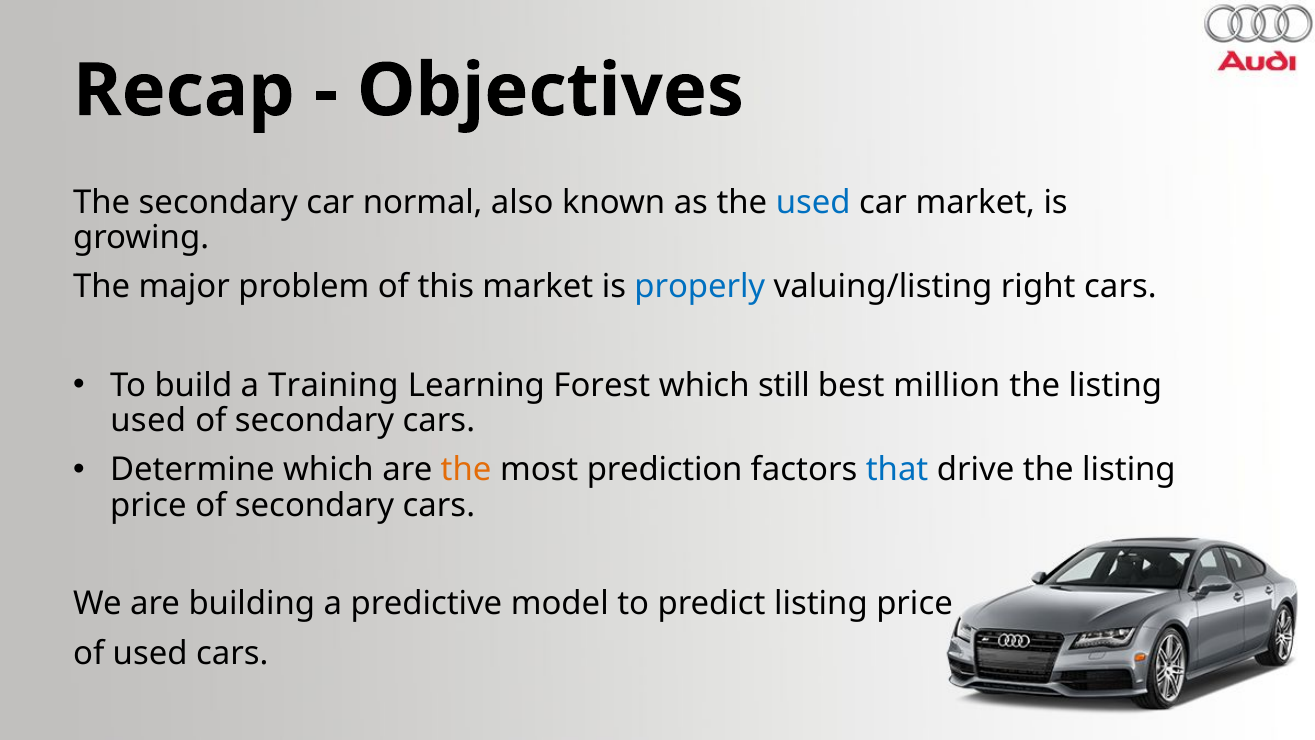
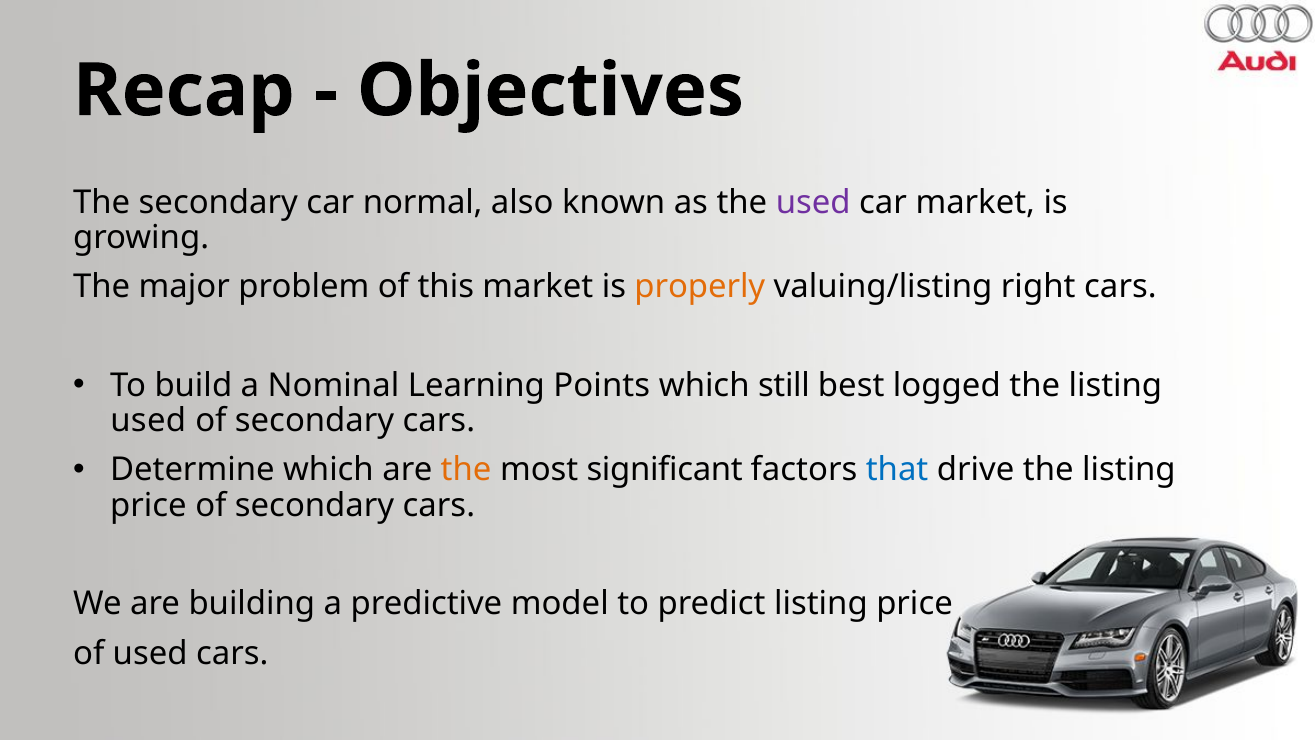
used at (813, 202) colour: blue -> purple
properly colour: blue -> orange
Training: Training -> Nominal
Forest: Forest -> Points
million: million -> logged
prediction: prediction -> significant
